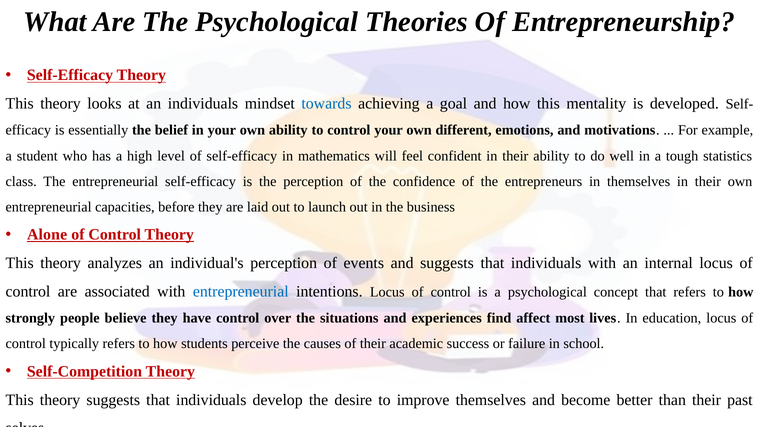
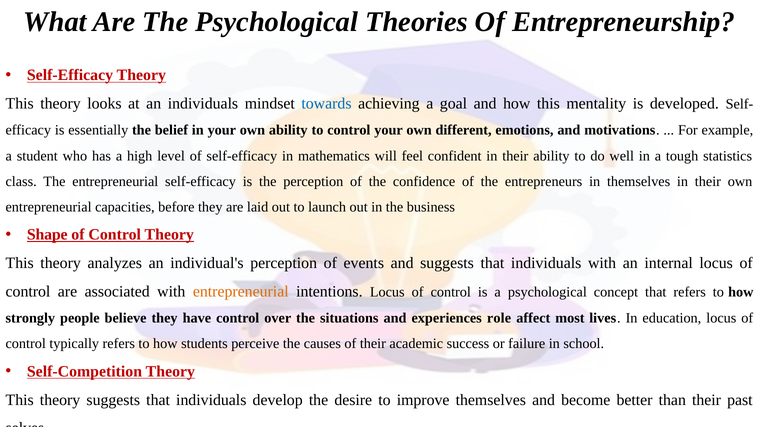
Alone: Alone -> Shape
entrepreneurial at (241, 292) colour: blue -> orange
find: find -> role
